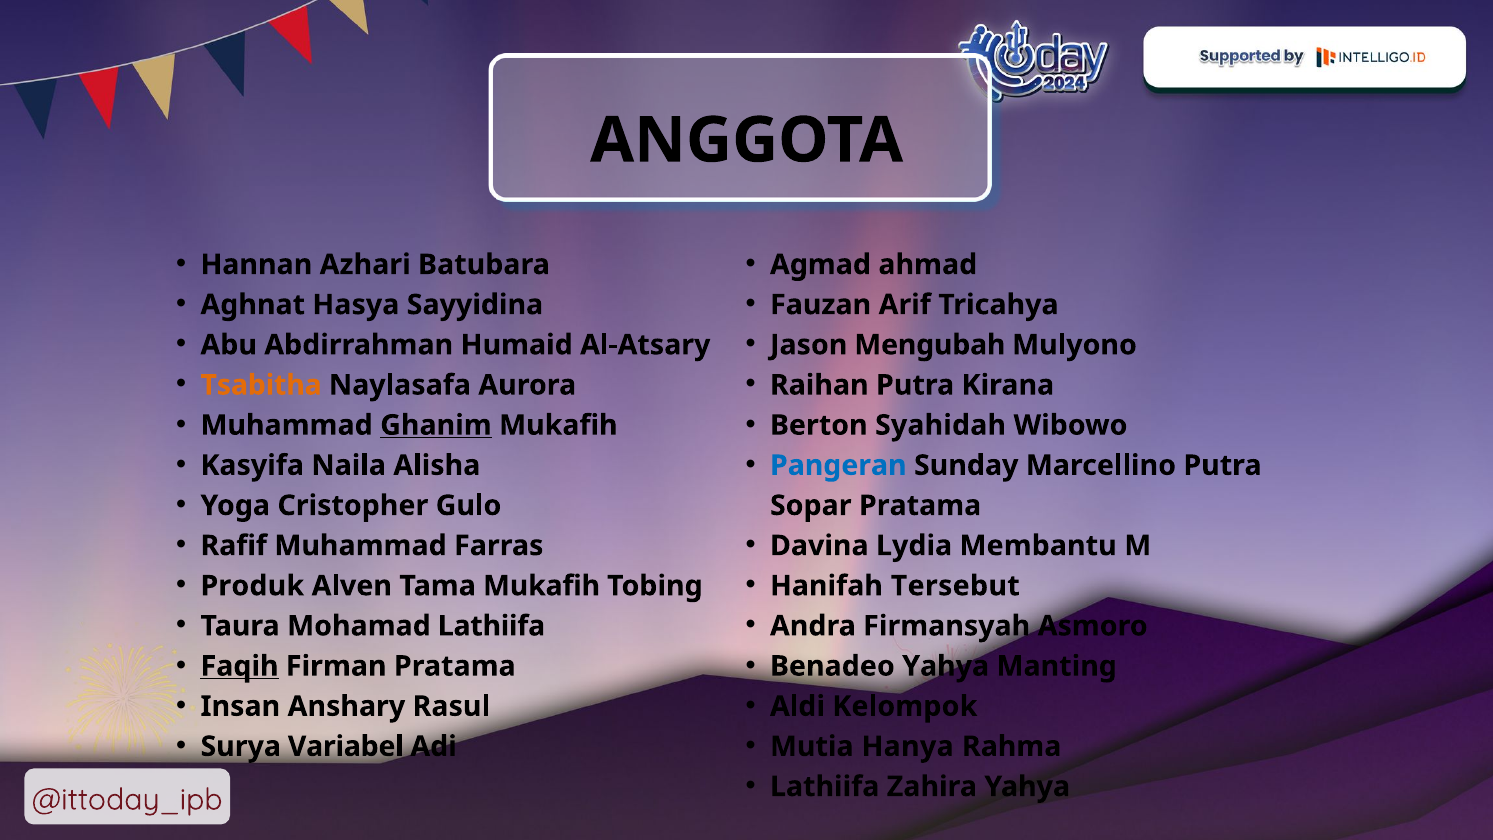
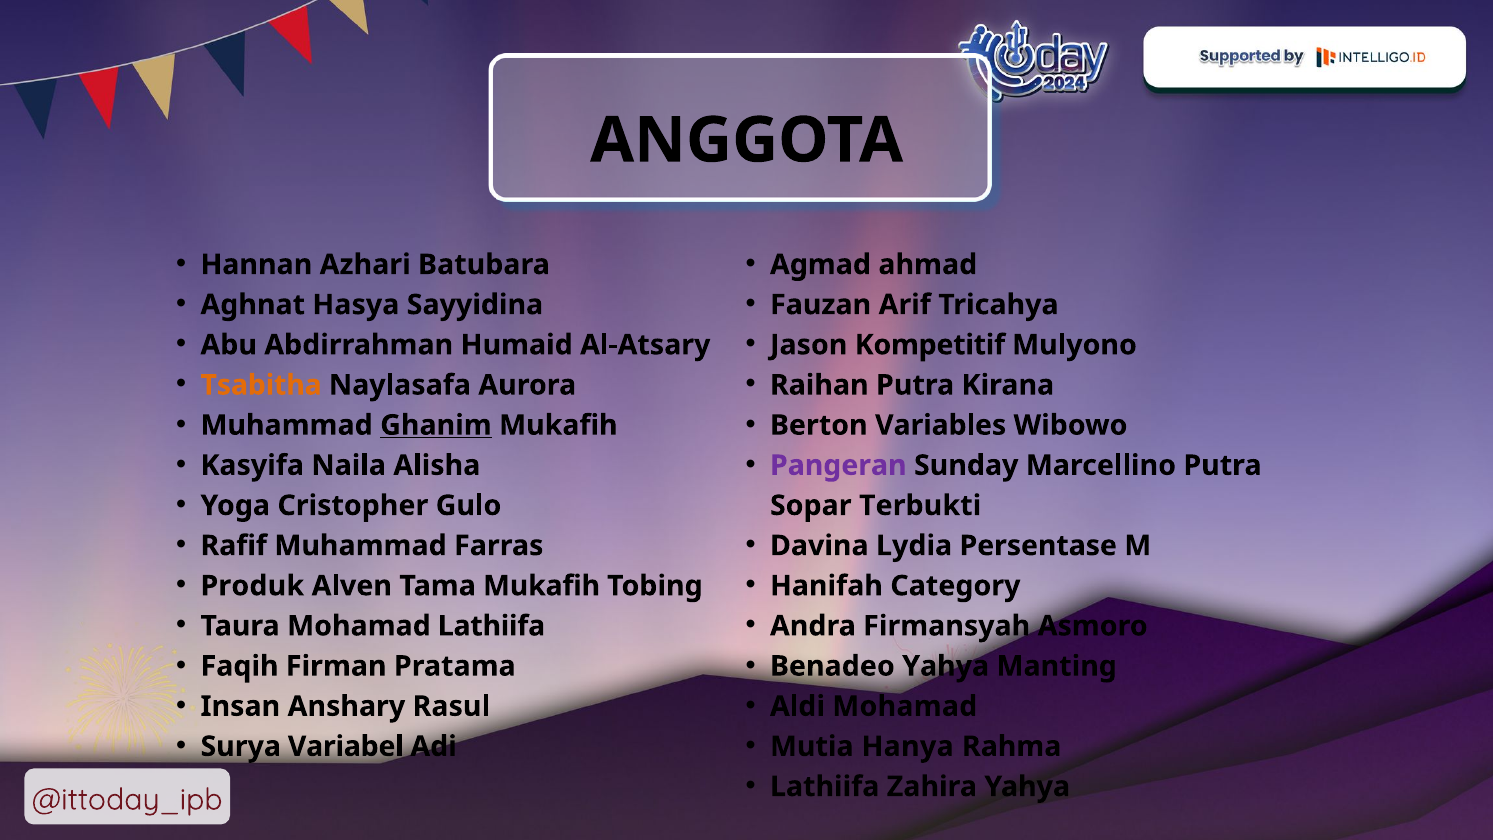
Mengubah: Mengubah -> Kompetitif
Syahidah: Syahidah -> Variables
Pangeran colour: blue -> purple
Sopar Pratama: Pratama -> Terbukti
Membantu: Membantu -> Persentase
Tersebut: Tersebut -> Category
Faqih underline: present -> none
Aldi Kelompok: Kelompok -> Mohamad
